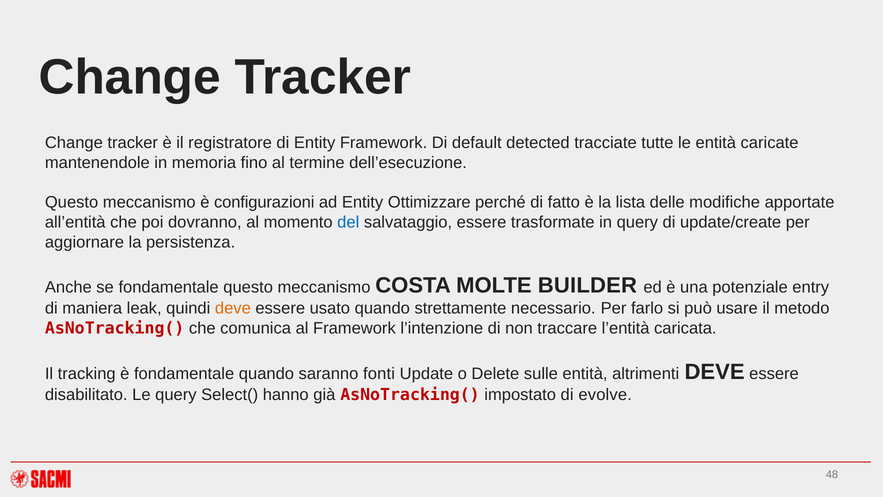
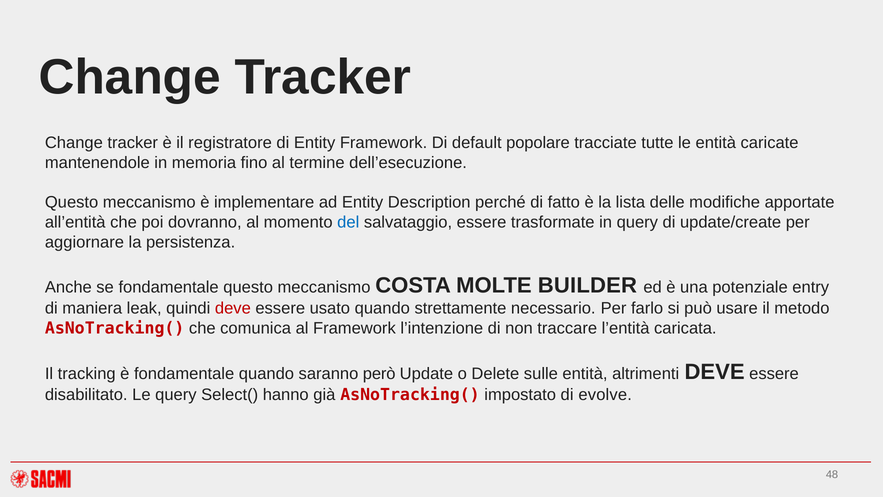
detected: detected -> popolare
configurazioni: configurazioni -> implementare
Ottimizzare: Ottimizzare -> Description
deve at (233, 308) colour: orange -> red
fonti: fonti -> però
